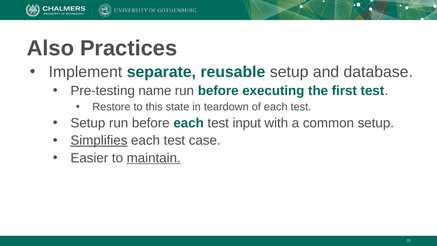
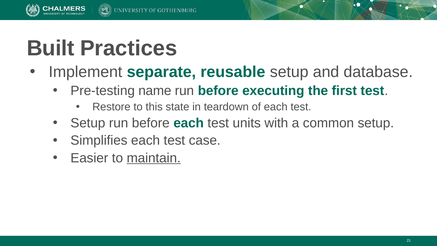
Also: Also -> Built
input: input -> units
Simplifies underline: present -> none
